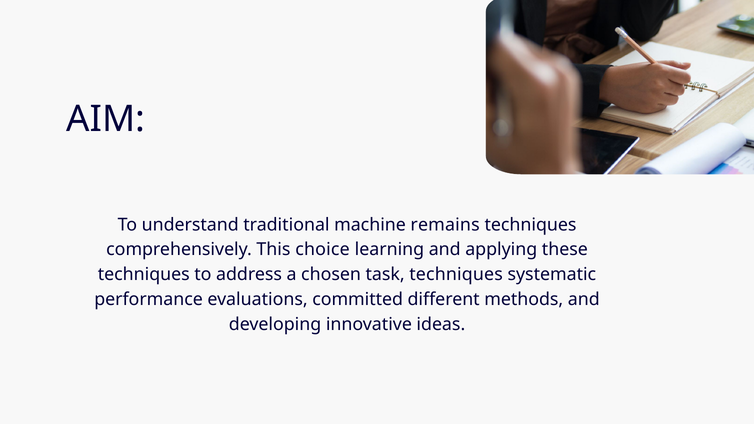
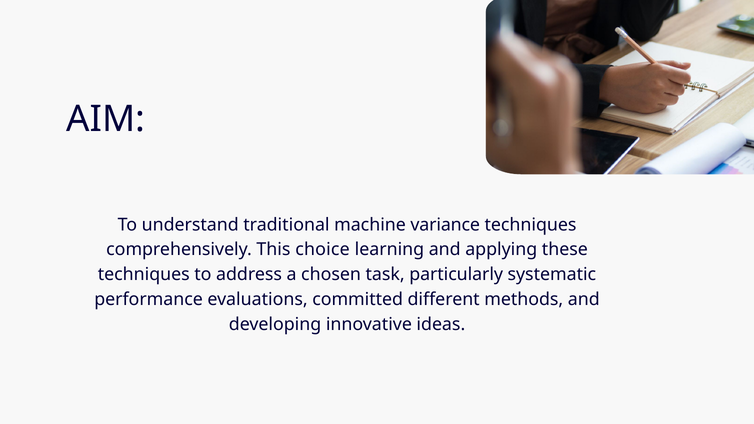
remains: remains -> variance
task techniques: techniques -> particularly
